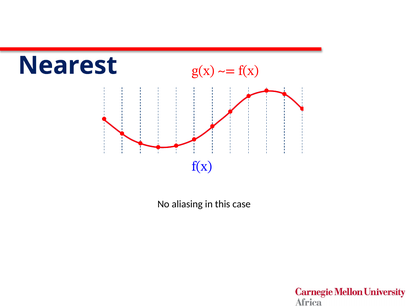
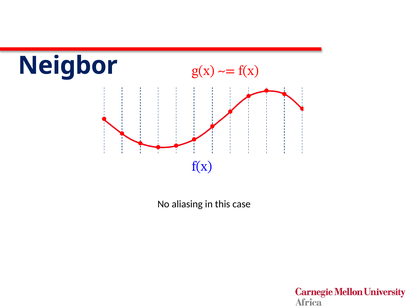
Nearest: Nearest -> Neigbor
